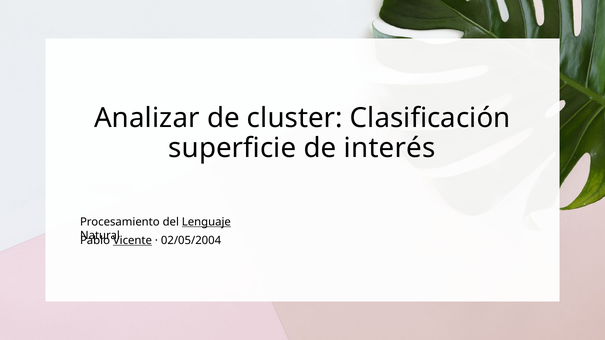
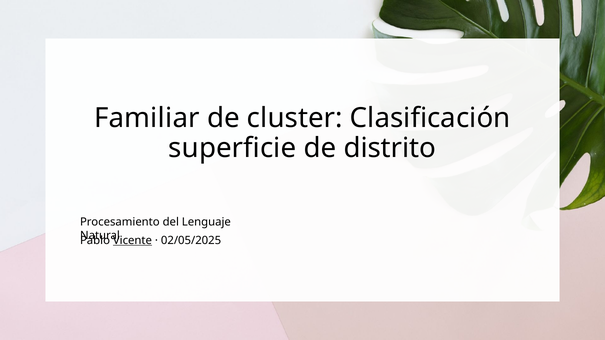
Analizar: Analizar -> Familiar
interés: interés -> distrito
Lenguaje underline: present -> none
02/05/2004: 02/05/2004 -> 02/05/2025
